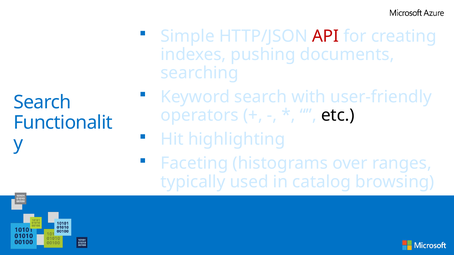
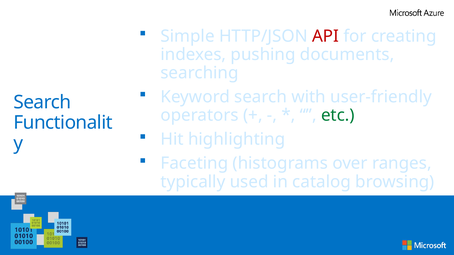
etc colour: black -> green
